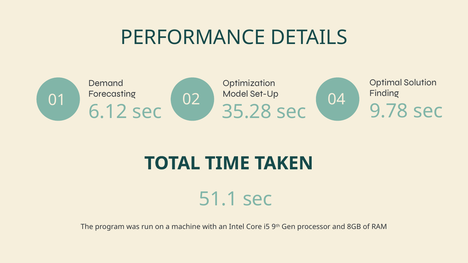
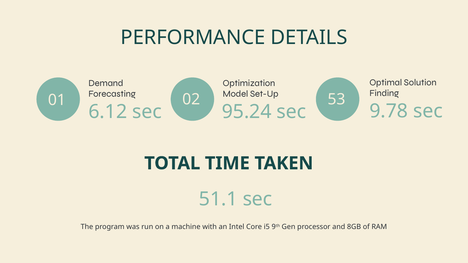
04: 04 -> 53
35.28: 35.28 -> 95.24
